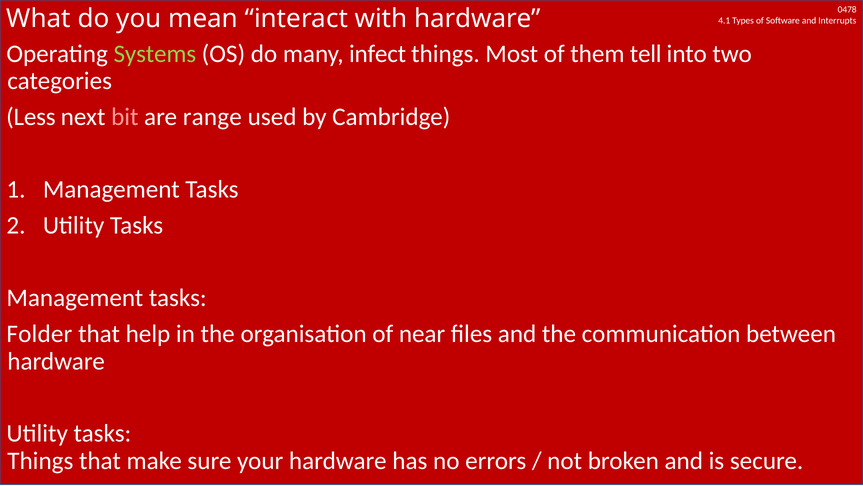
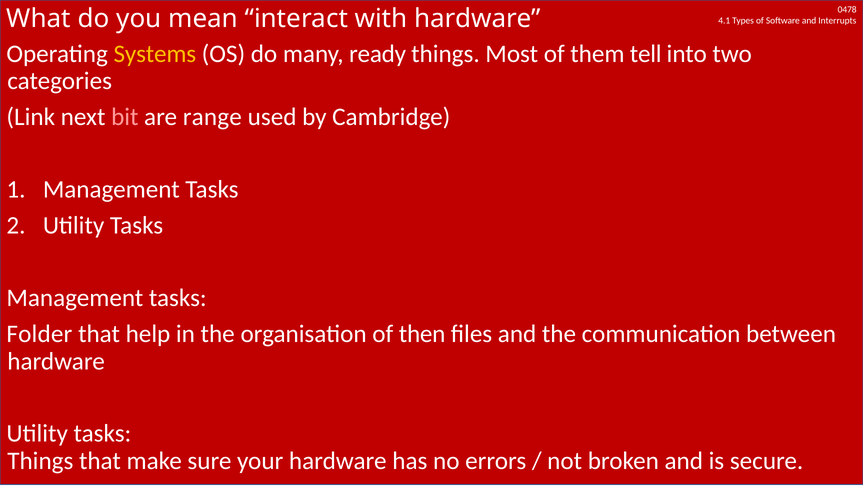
Systems colour: light green -> yellow
infect: infect -> ready
Less: Less -> Link
near: near -> then
